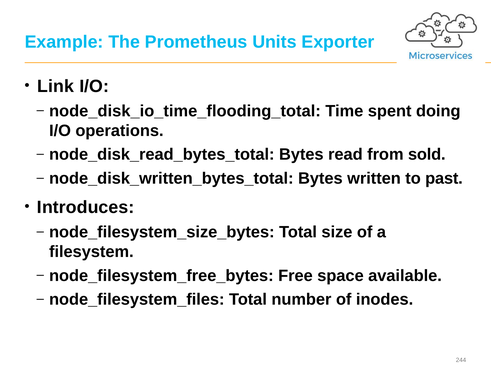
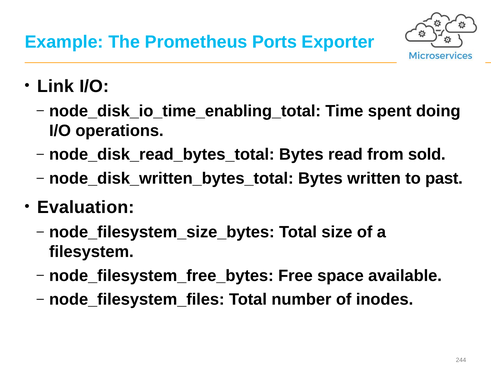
Units: Units -> Ports
node_disk_io_time_flooding_total: node_disk_io_time_flooding_total -> node_disk_io_time_enabling_total
Introduces: Introduces -> Evaluation
